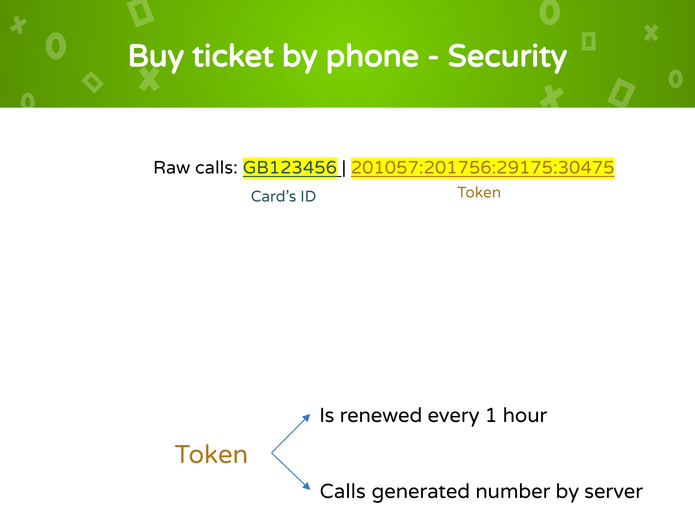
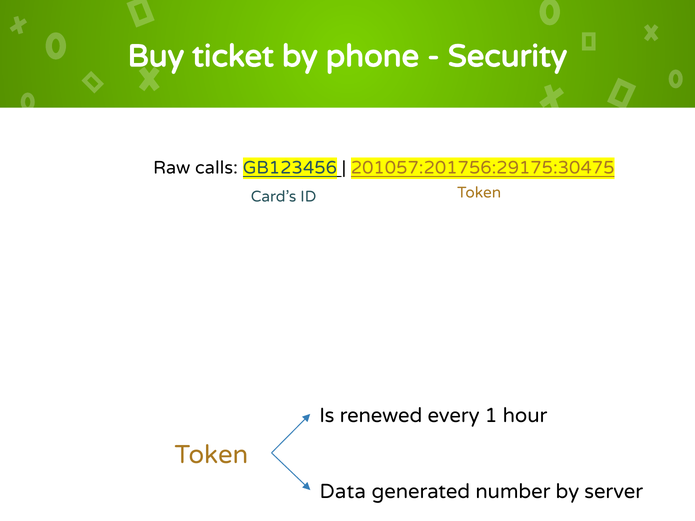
Calls at (343, 492): Calls -> Data
